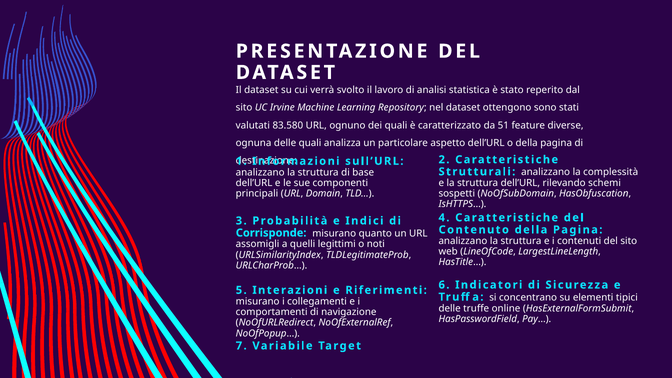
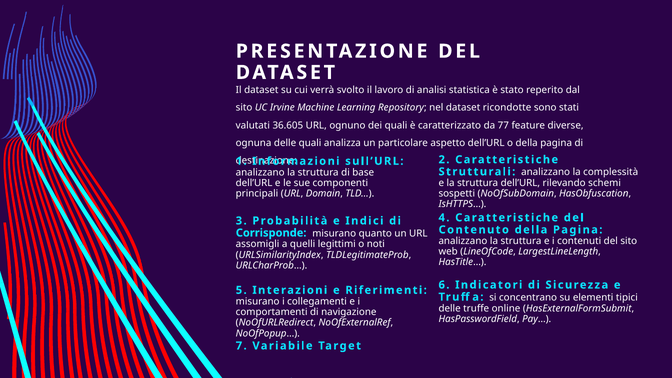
ottengono: ottengono -> ricondotte
83.580: 83.580 -> 36.605
51: 51 -> 77
